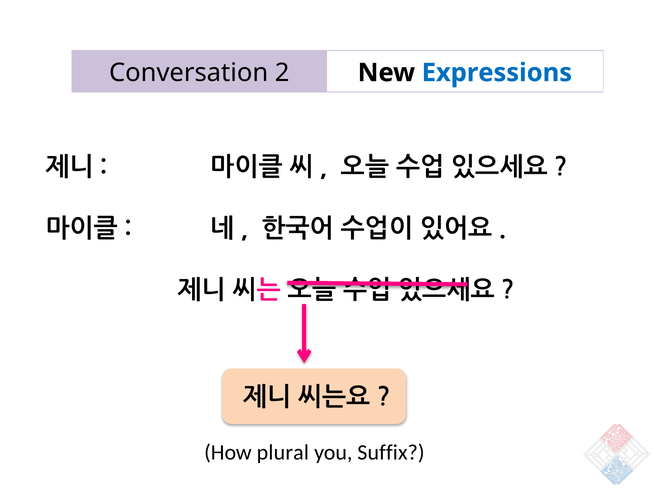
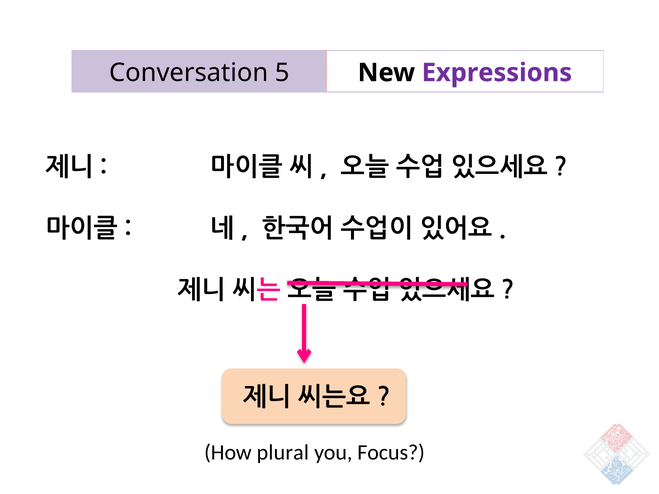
2: 2 -> 5
Expressions colour: blue -> purple
Suffix: Suffix -> Focus
